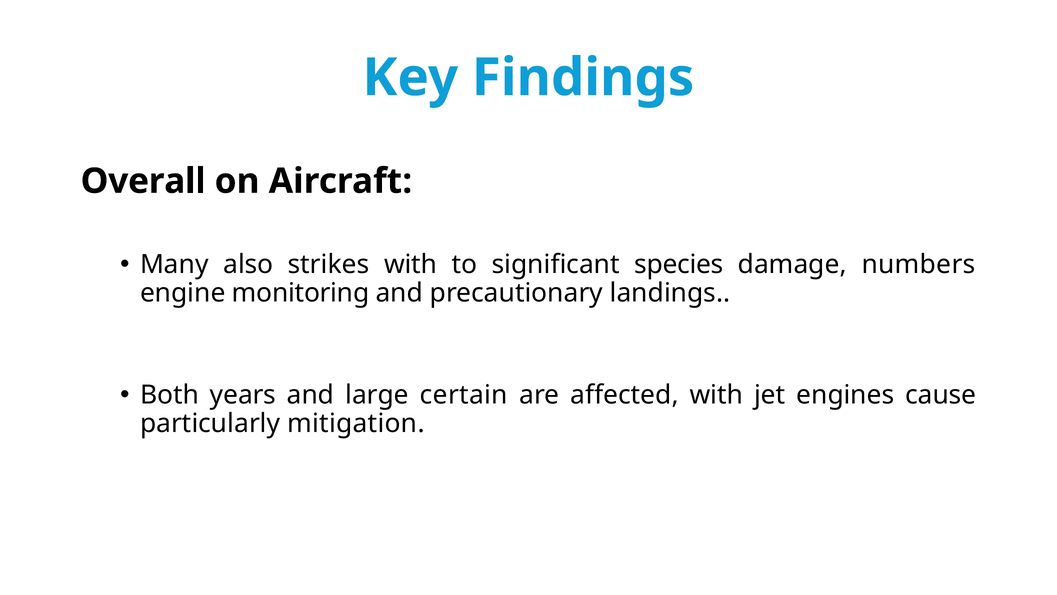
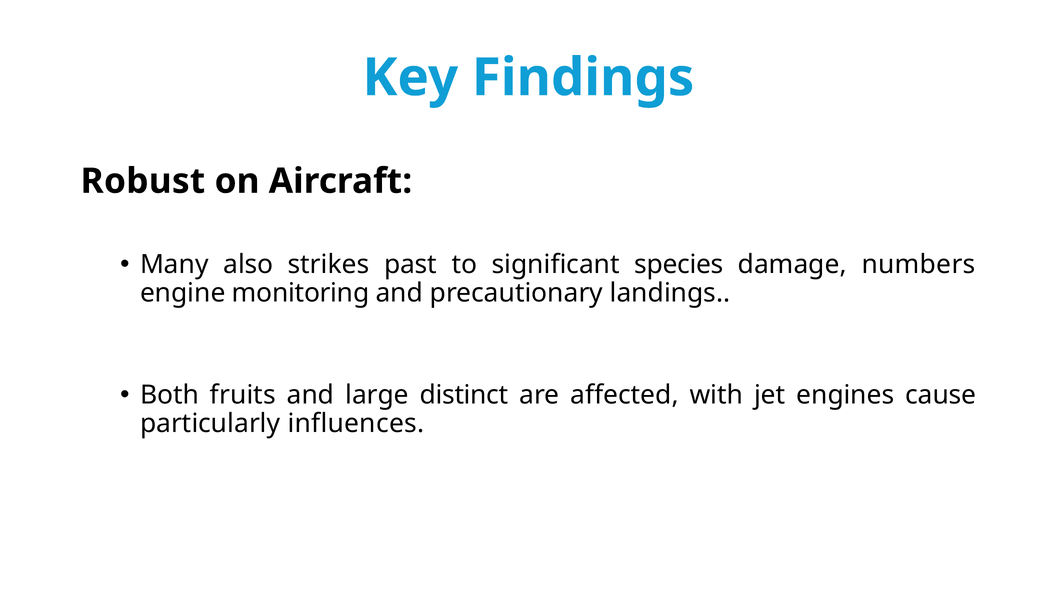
Overall: Overall -> Robust
strikes with: with -> past
years: years -> fruits
certain: certain -> distinct
mitigation: mitigation -> influences
